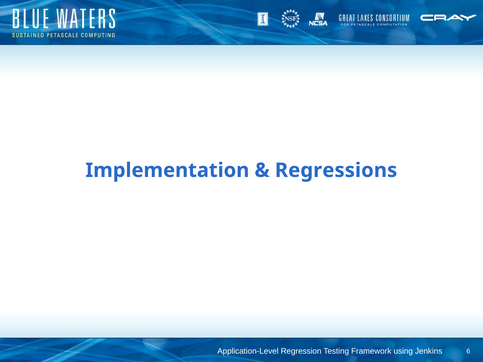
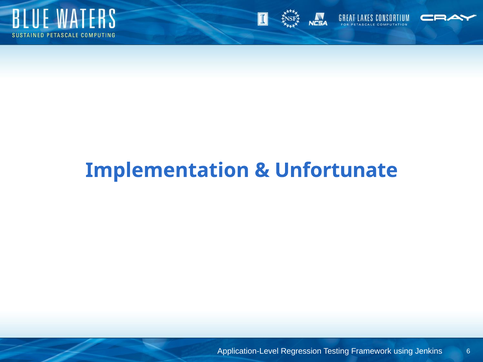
Regressions: Regressions -> Unfortunate
